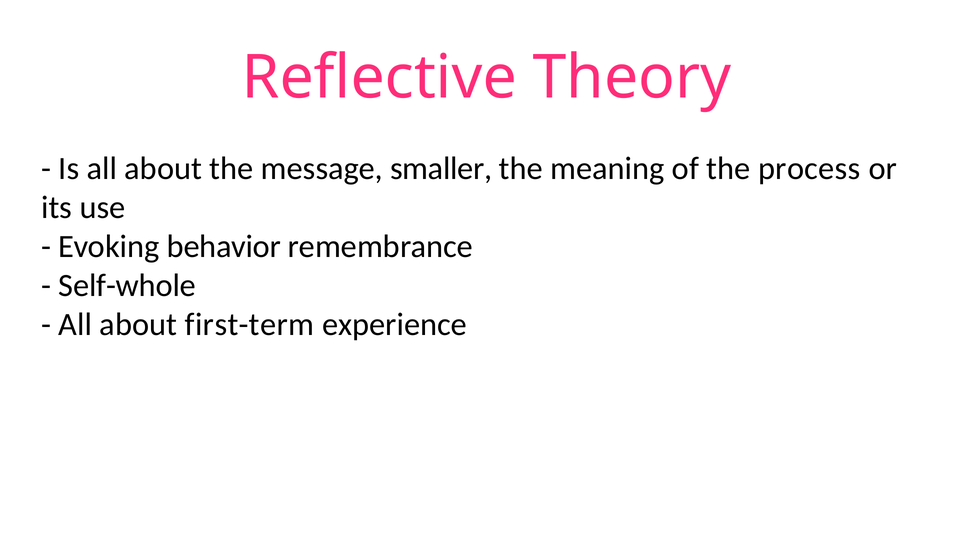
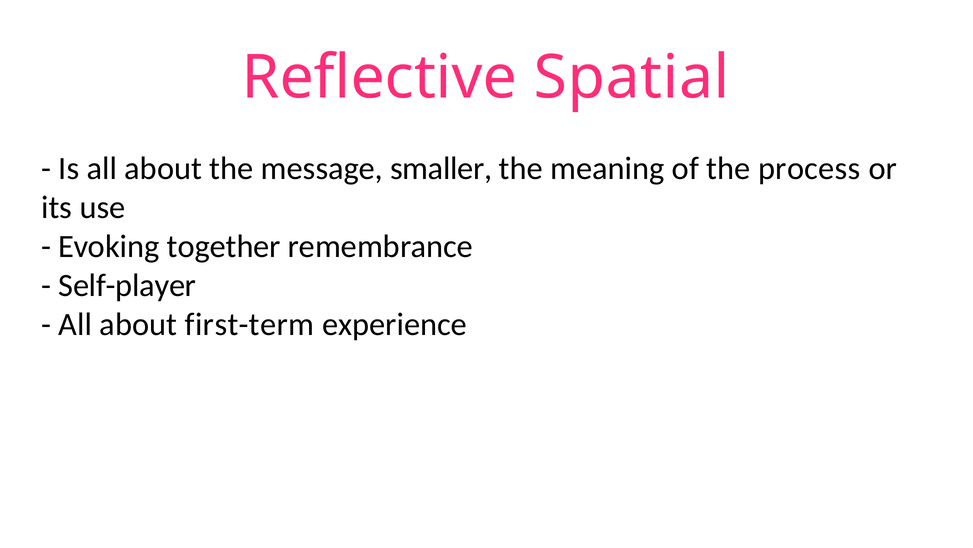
Theory: Theory -> Spatial
behavior: behavior -> together
Self-whole: Self-whole -> Self-player
